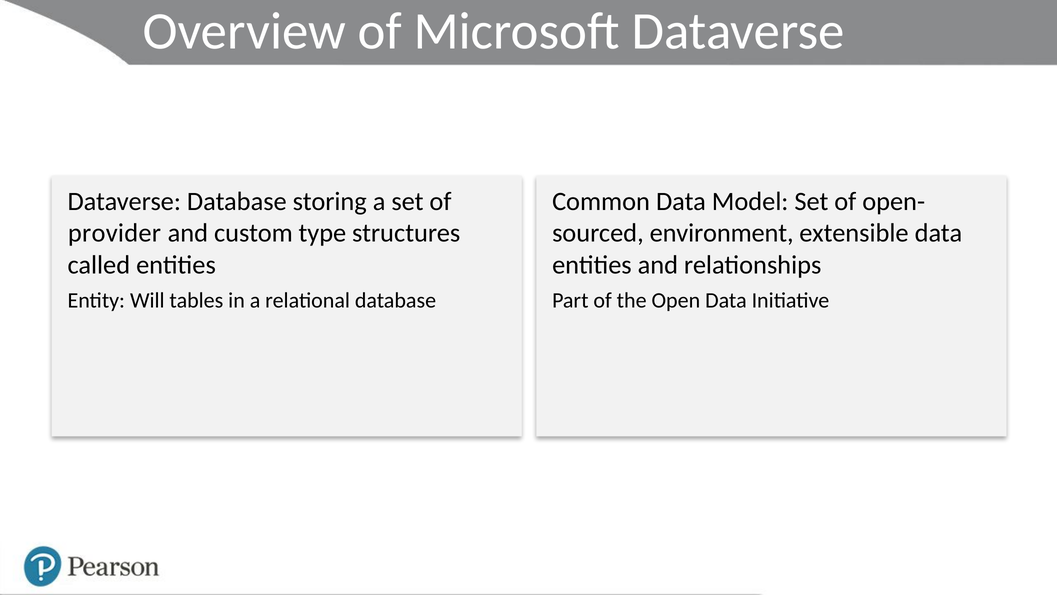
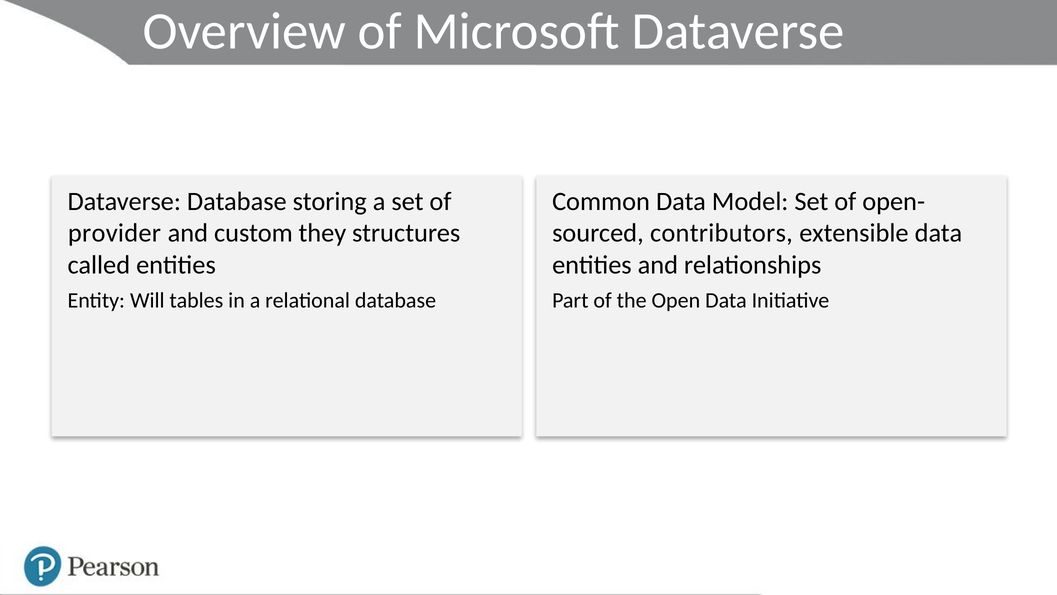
type: type -> they
environment: environment -> contributors
